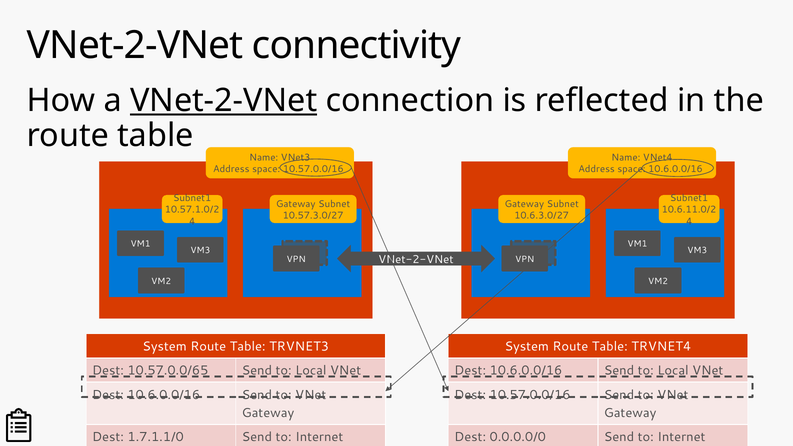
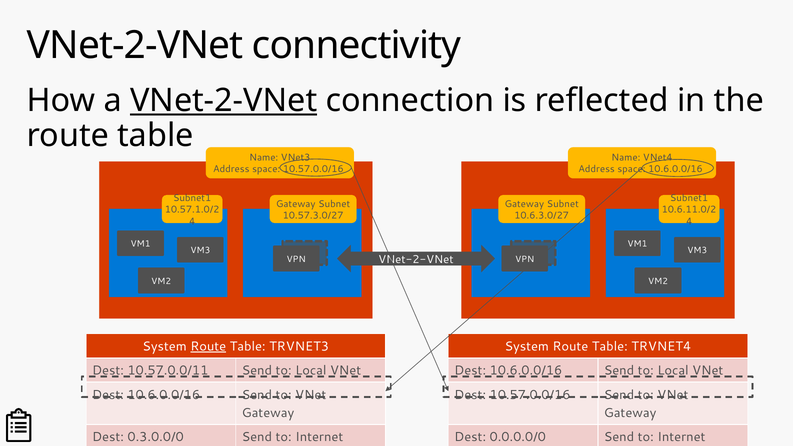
Route at (208, 347) underline: none -> present
10.57.0.0/65: 10.57.0.0/65 -> 10.57.0.0/11
1.7.1.1/0: 1.7.1.1/0 -> 0.3.0.0/0
